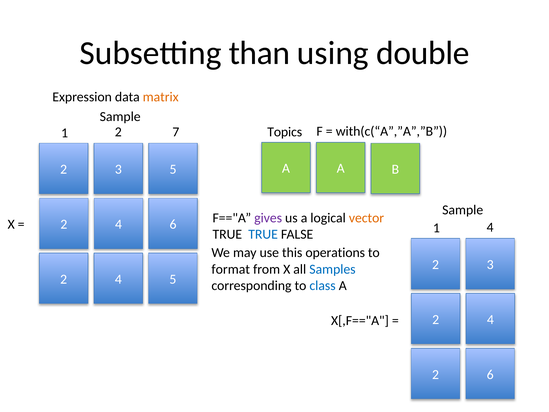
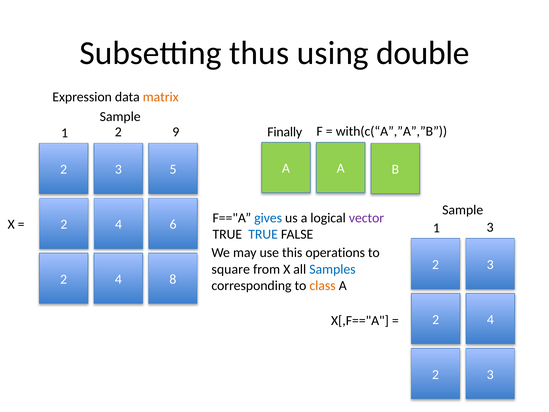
than: than -> thus
Topics: Topics -> Finally
7: 7 -> 9
gives colour: purple -> blue
vector colour: orange -> purple
1 4: 4 -> 3
format: format -> square
2 4 5: 5 -> 8
class colour: blue -> orange
6 at (490, 374): 6 -> 3
